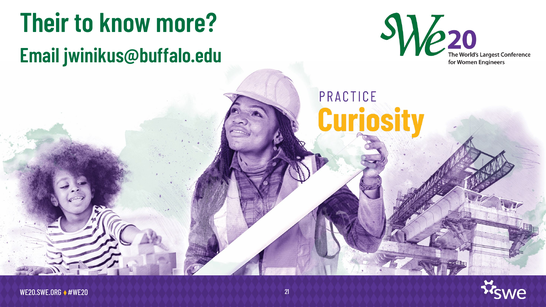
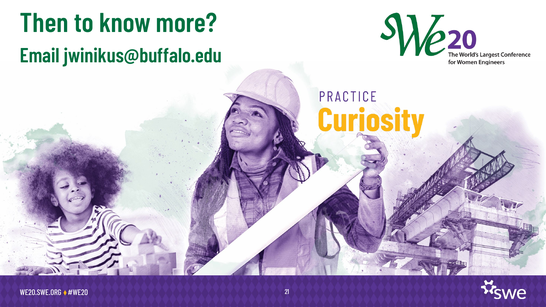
Their: Their -> Then
